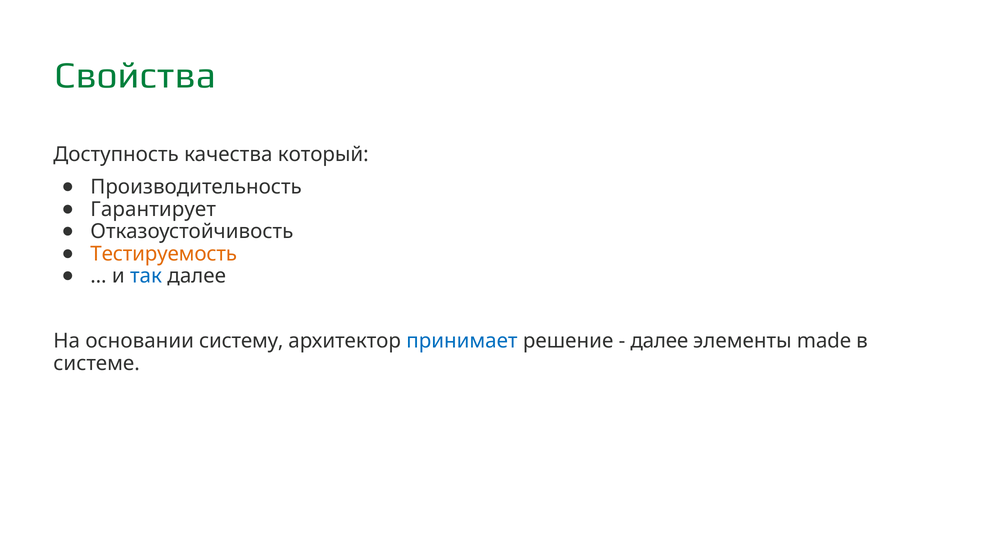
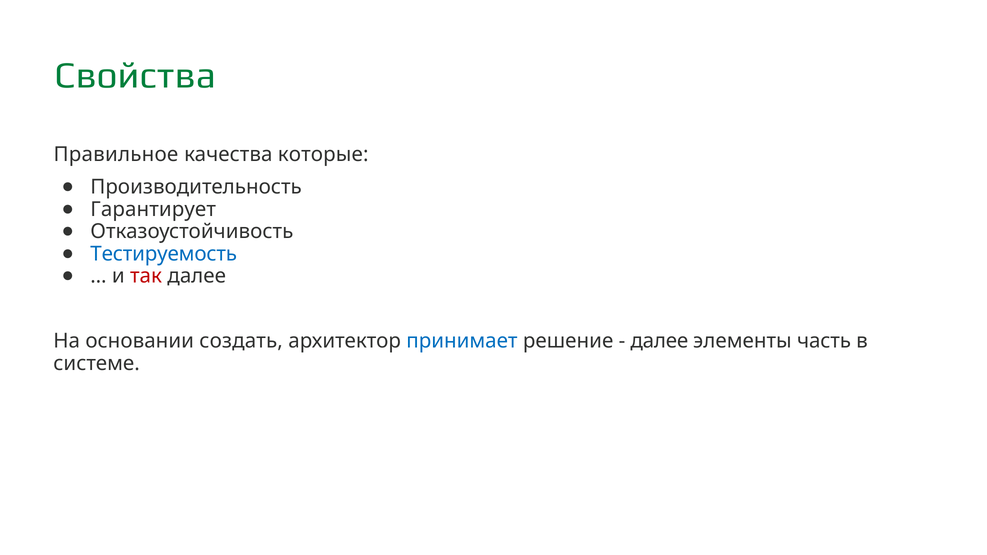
Доступность: Доступность -> Правильное
который: который -> которые
Тестируемость colour: orange -> blue
так colour: blue -> red
систему: систему -> создать
made: made -> часть
